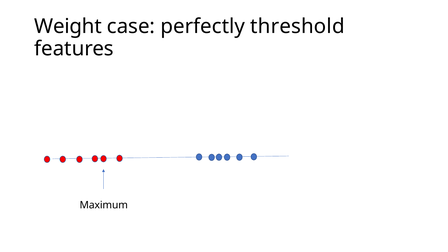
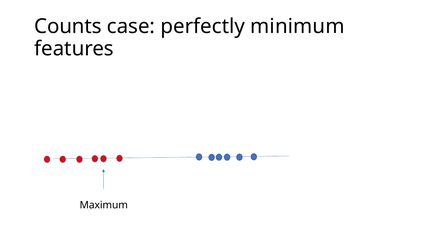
Weight: Weight -> Counts
threshold: threshold -> minimum
